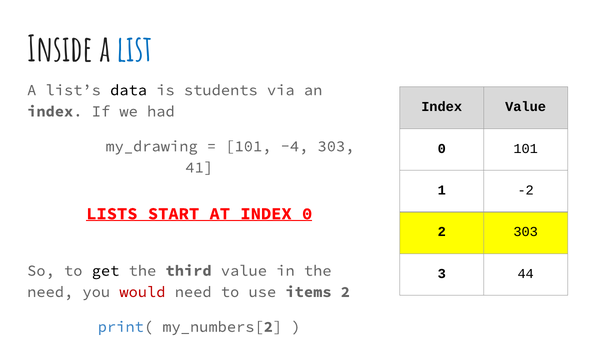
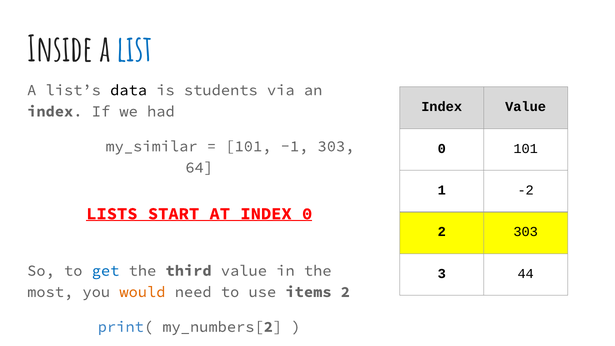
my_drawing: my_drawing -> my_similar
-4: -4 -> -1
41: 41 -> 64
get colour: black -> blue
need at (50, 292): need -> most
would colour: red -> orange
